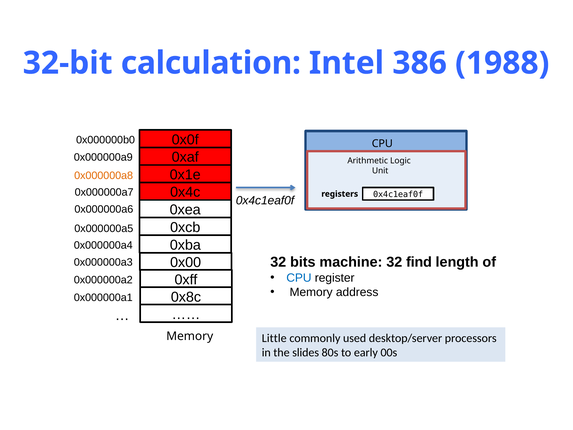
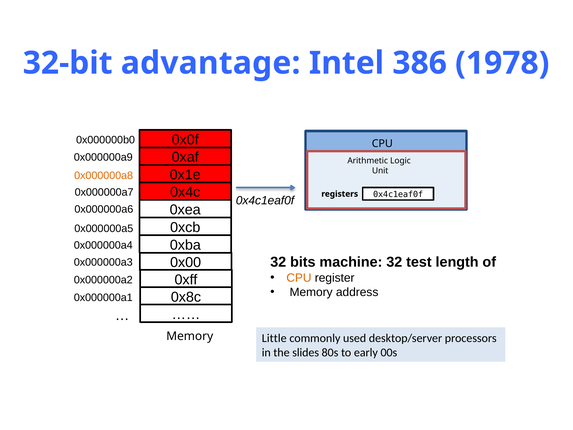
calculation: calculation -> advantage
1988: 1988 -> 1978
find: find -> test
CPU at (299, 278) colour: blue -> orange
